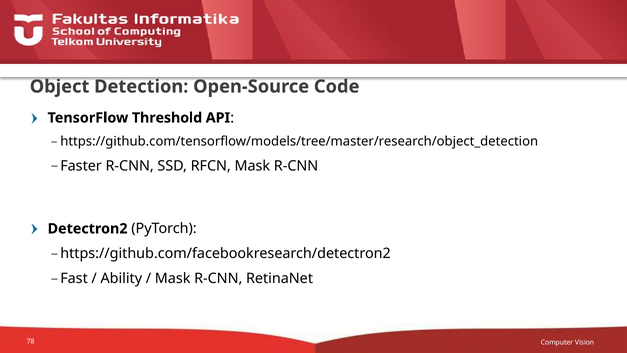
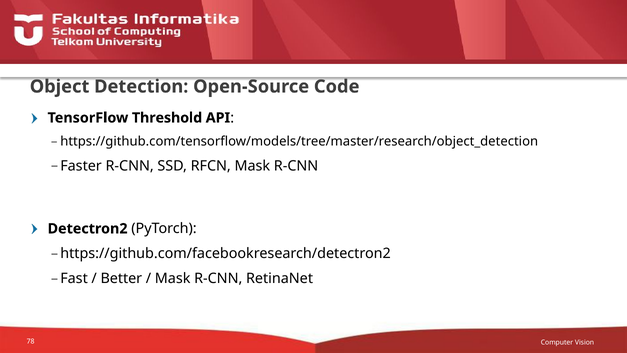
Ability: Ability -> Better
